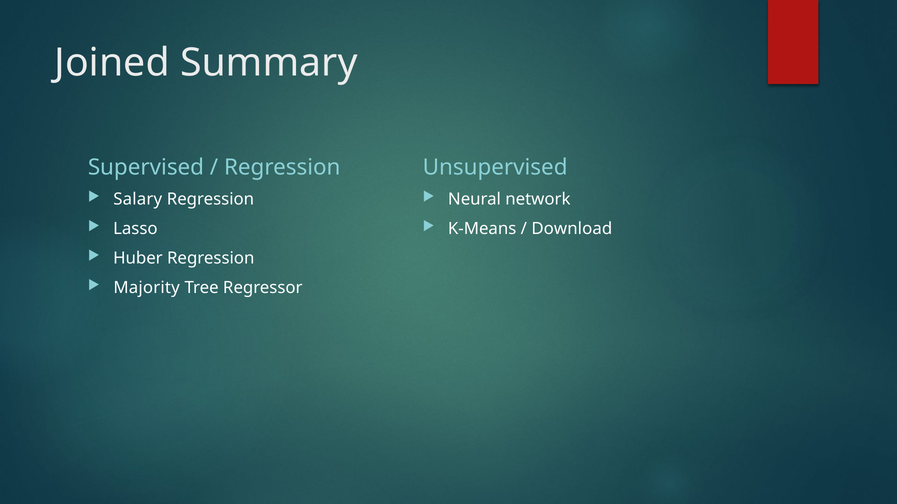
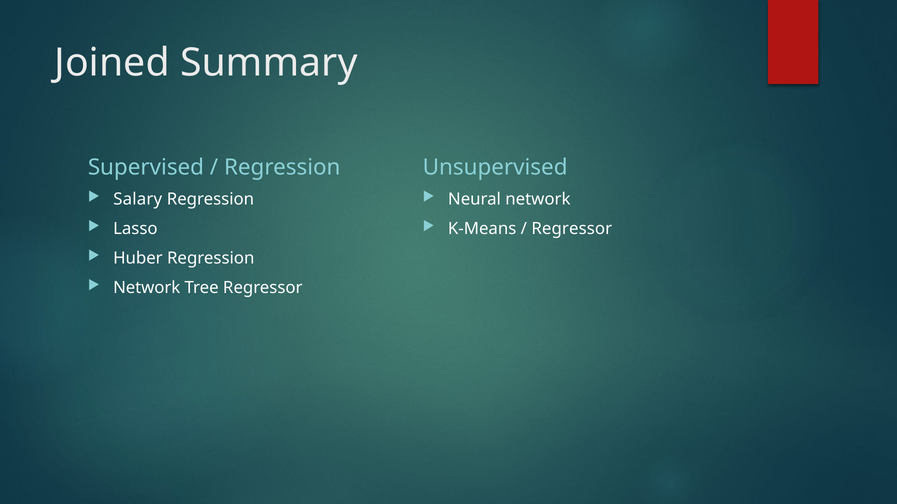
Download at (572, 229): Download -> Regressor
Majority at (147, 288): Majority -> Network
